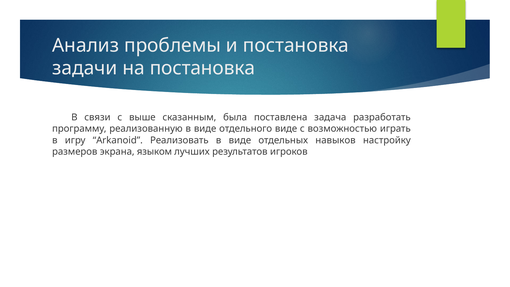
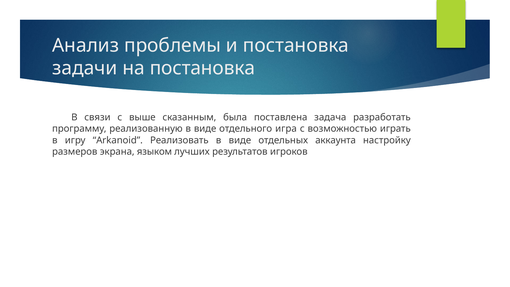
отдельного виде: виде -> игра
навыков: навыков -> аккаунта
